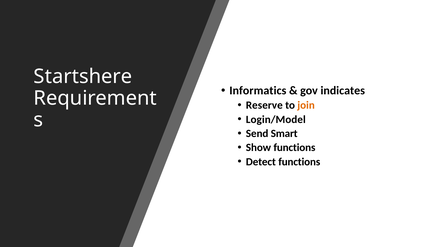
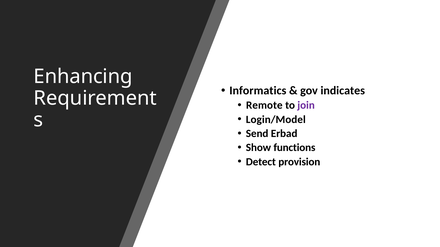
Startshere: Startshere -> Enhancing
Reserve: Reserve -> Remote
join colour: orange -> purple
Smart: Smart -> Erbad
Detect functions: functions -> provision
